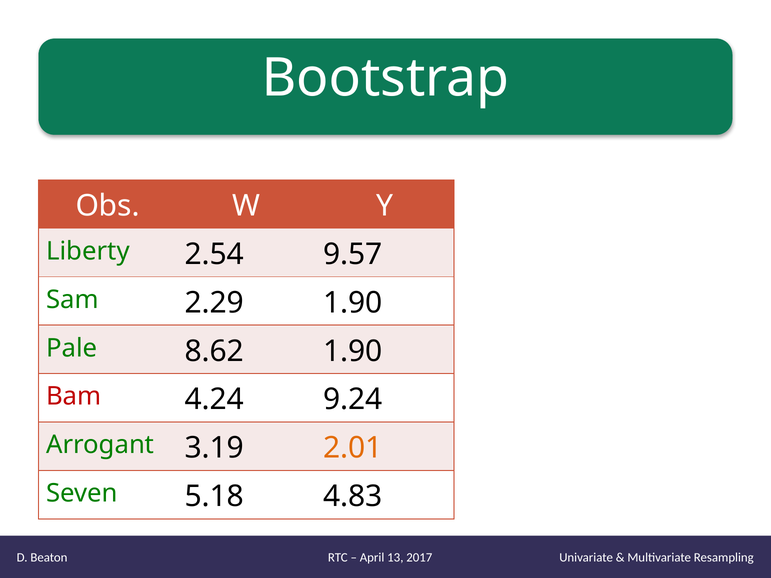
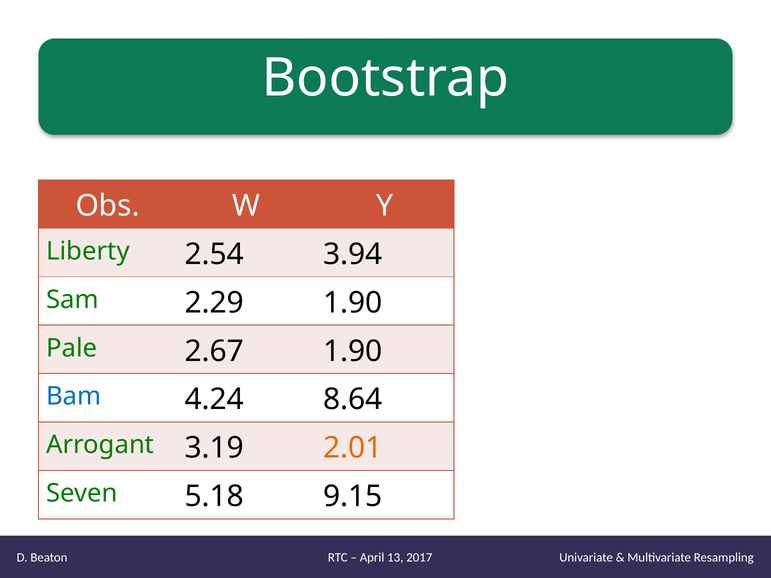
9.57: 9.57 -> 3.94
8.62: 8.62 -> 2.67
Bam colour: red -> blue
9.24: 9.24 -> 8.64
4.83: 4.83 -> 9.15
